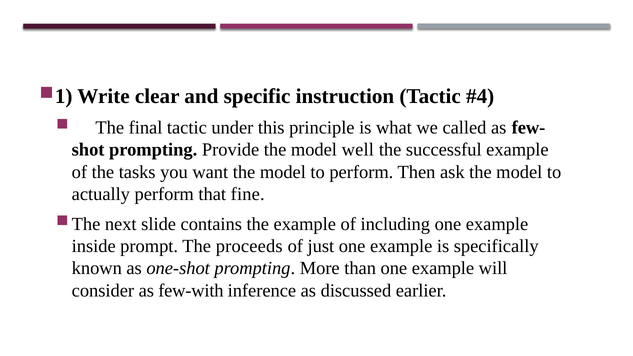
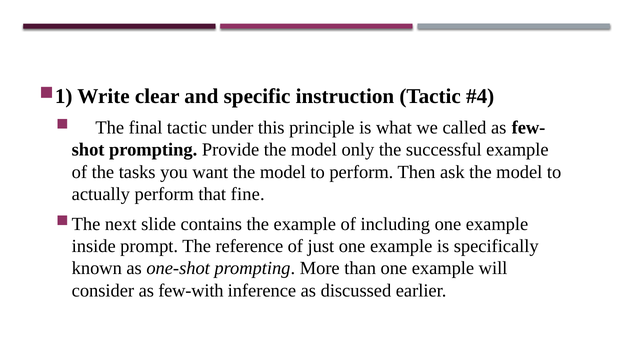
well: well -> only
proceeds: proceeds -> reference
